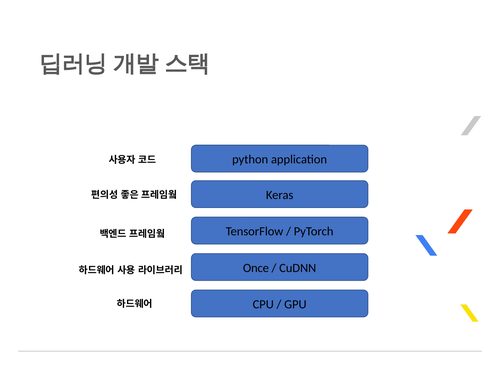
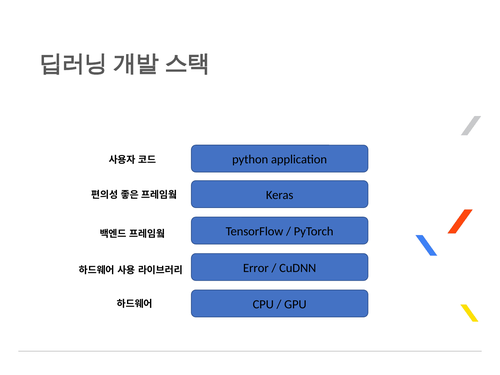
Once: Once -> Error
